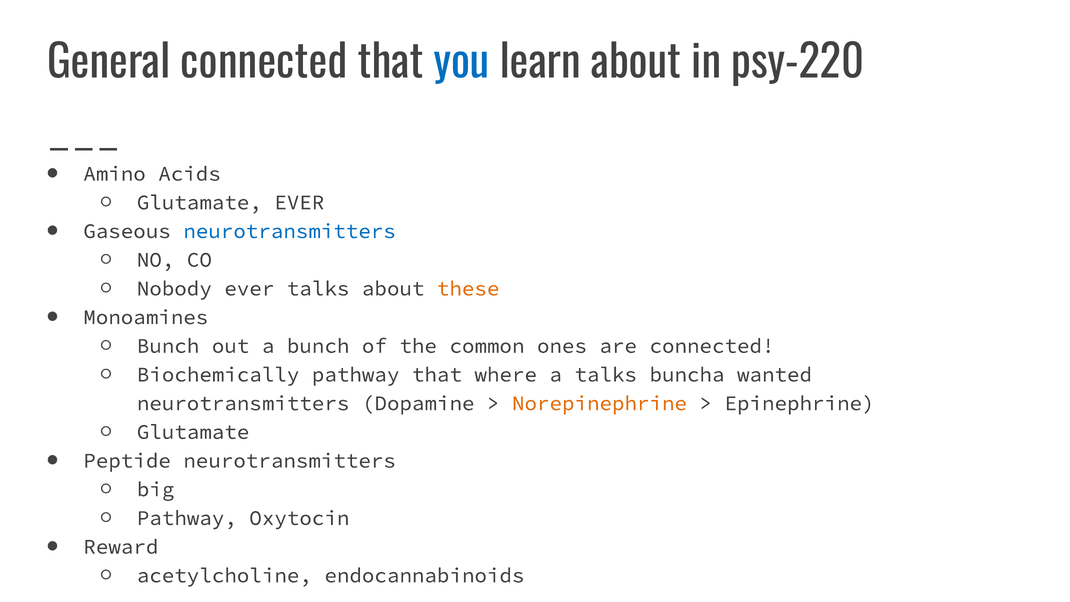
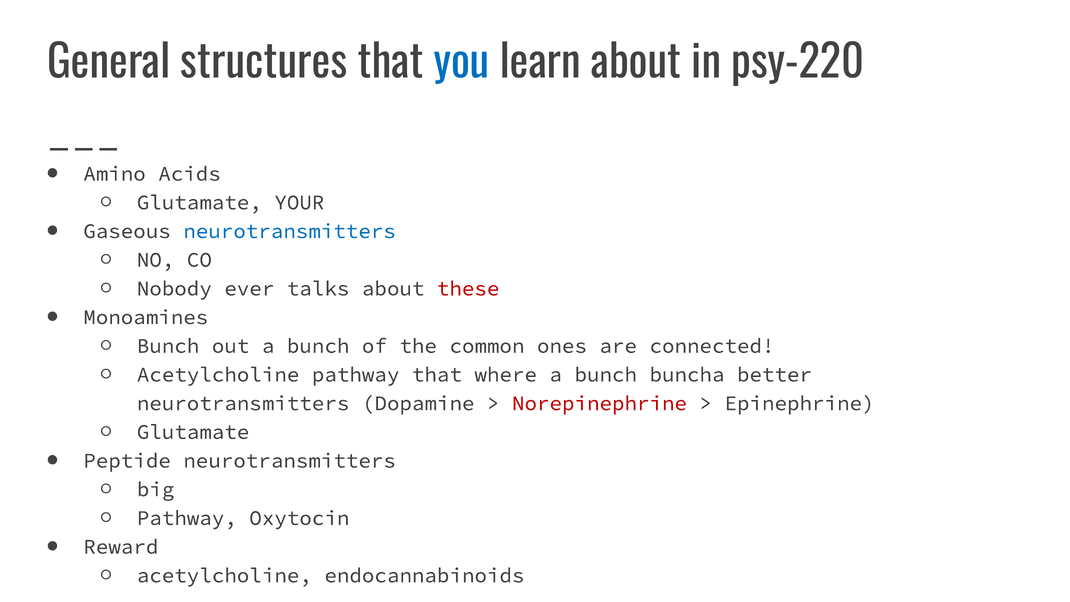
General connected: connected -> structures
Glutamate EVER: EVER -> YOUR
these colour: orange -> red
Biochemically at (218, 375): Biochemically -> Acetylcholine
talks at (606, 375): talks -> bunch
wanted: wanted -> better
Norepinephrine colour: orange -> red
